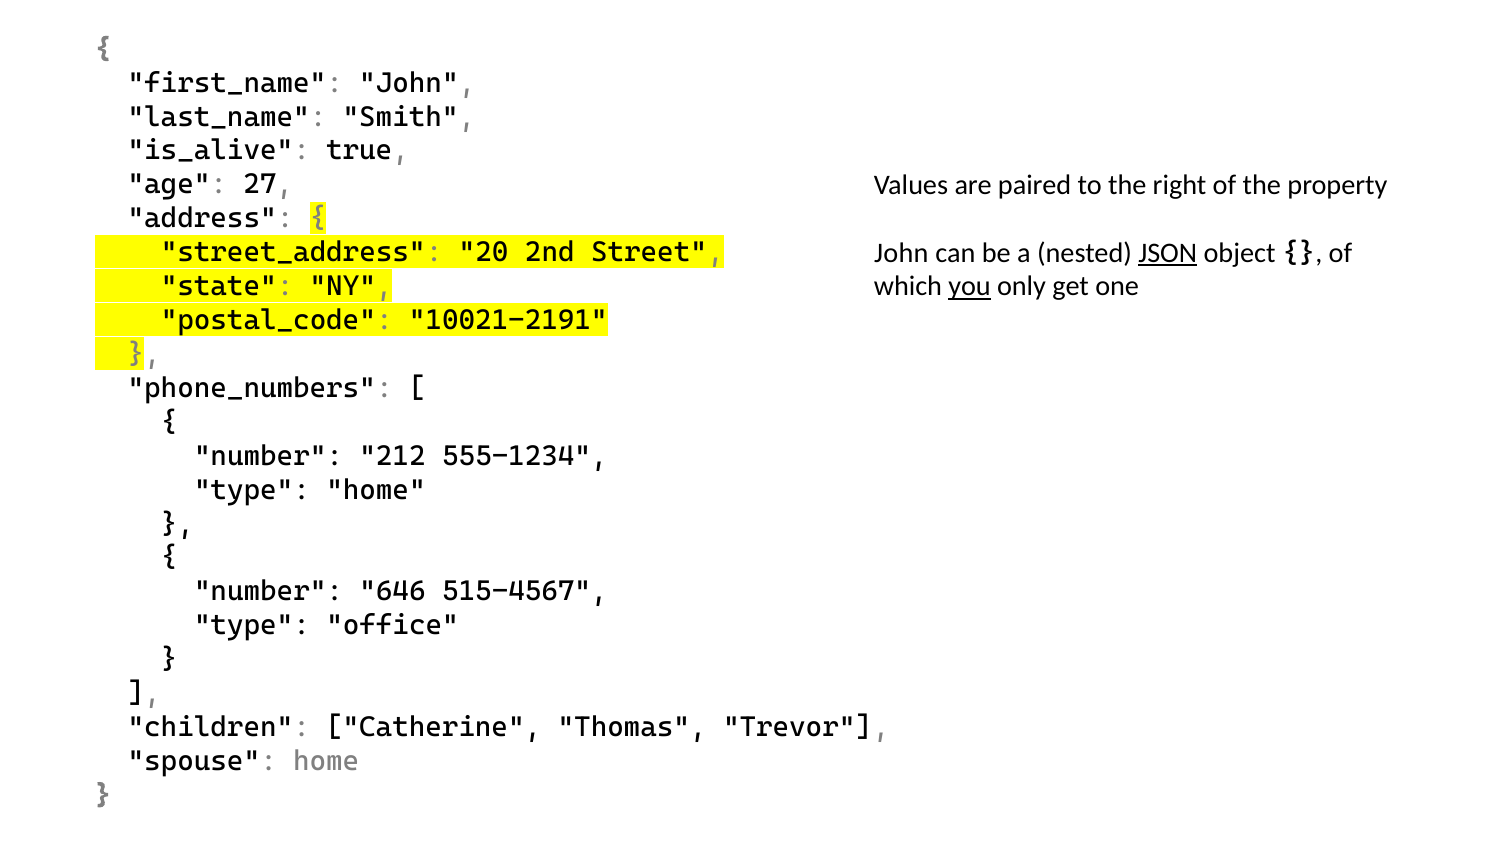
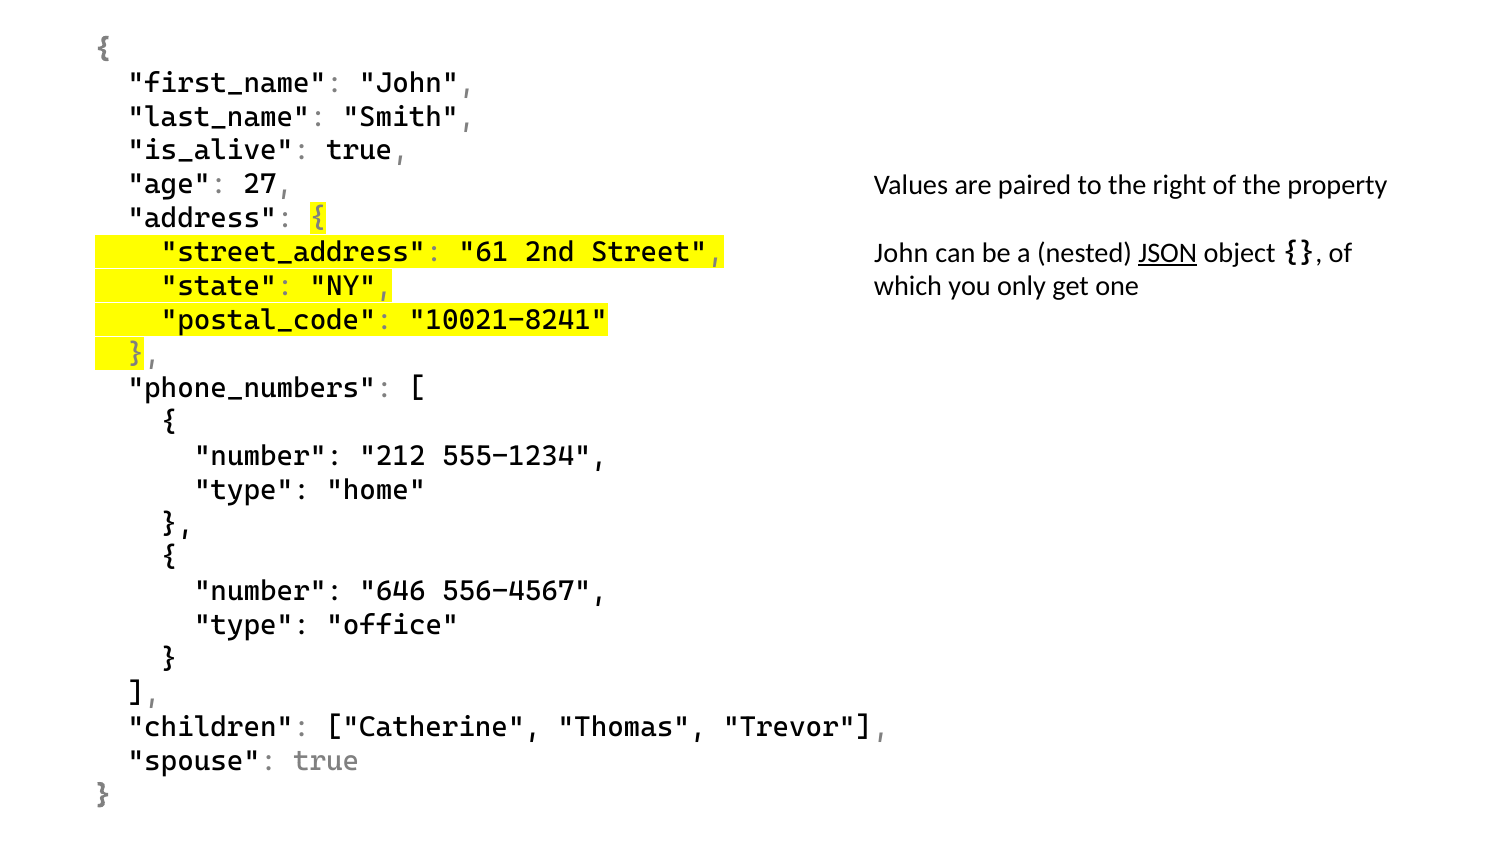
20: 20 -> 61
you underline: present -> none
10021-2191: 10021-2191 -> 10021-8241
515-4567: 515-4567 -> 556-4567
spouse home: home -> true
